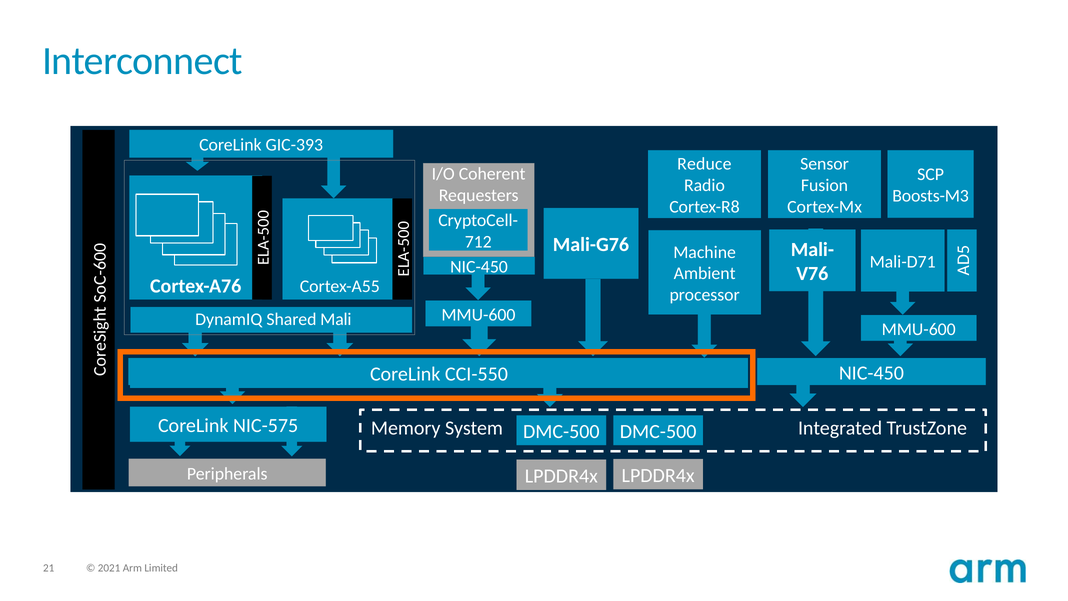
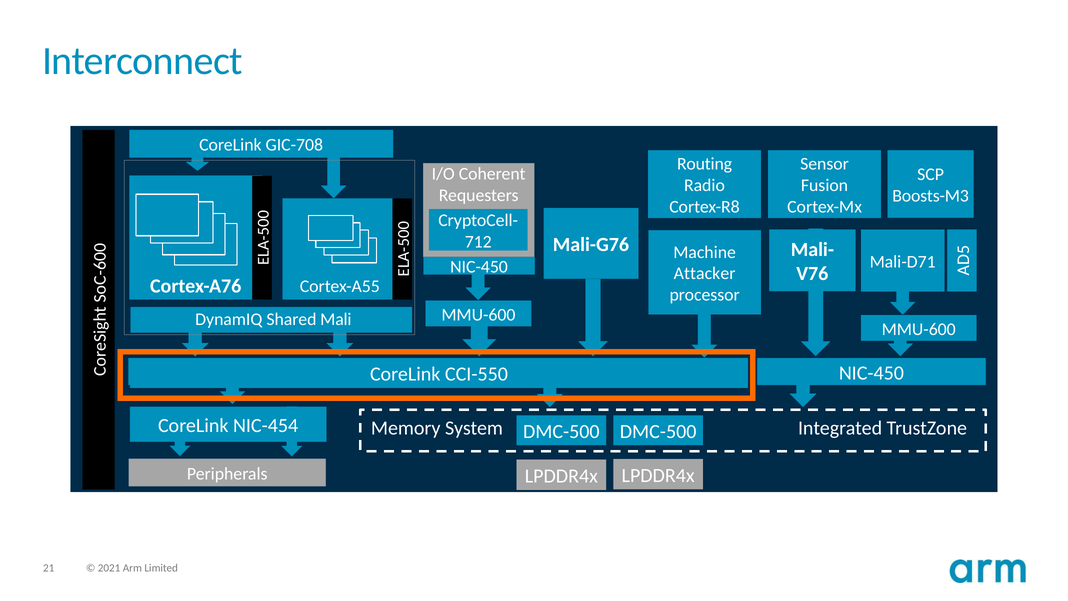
GIC-393: GIC-393 -> GIC-708
Reduce: Reduce -> Routing
Ambient: Ambient -> Attacker
NIC-575: NIC-575 -> NIC-454
